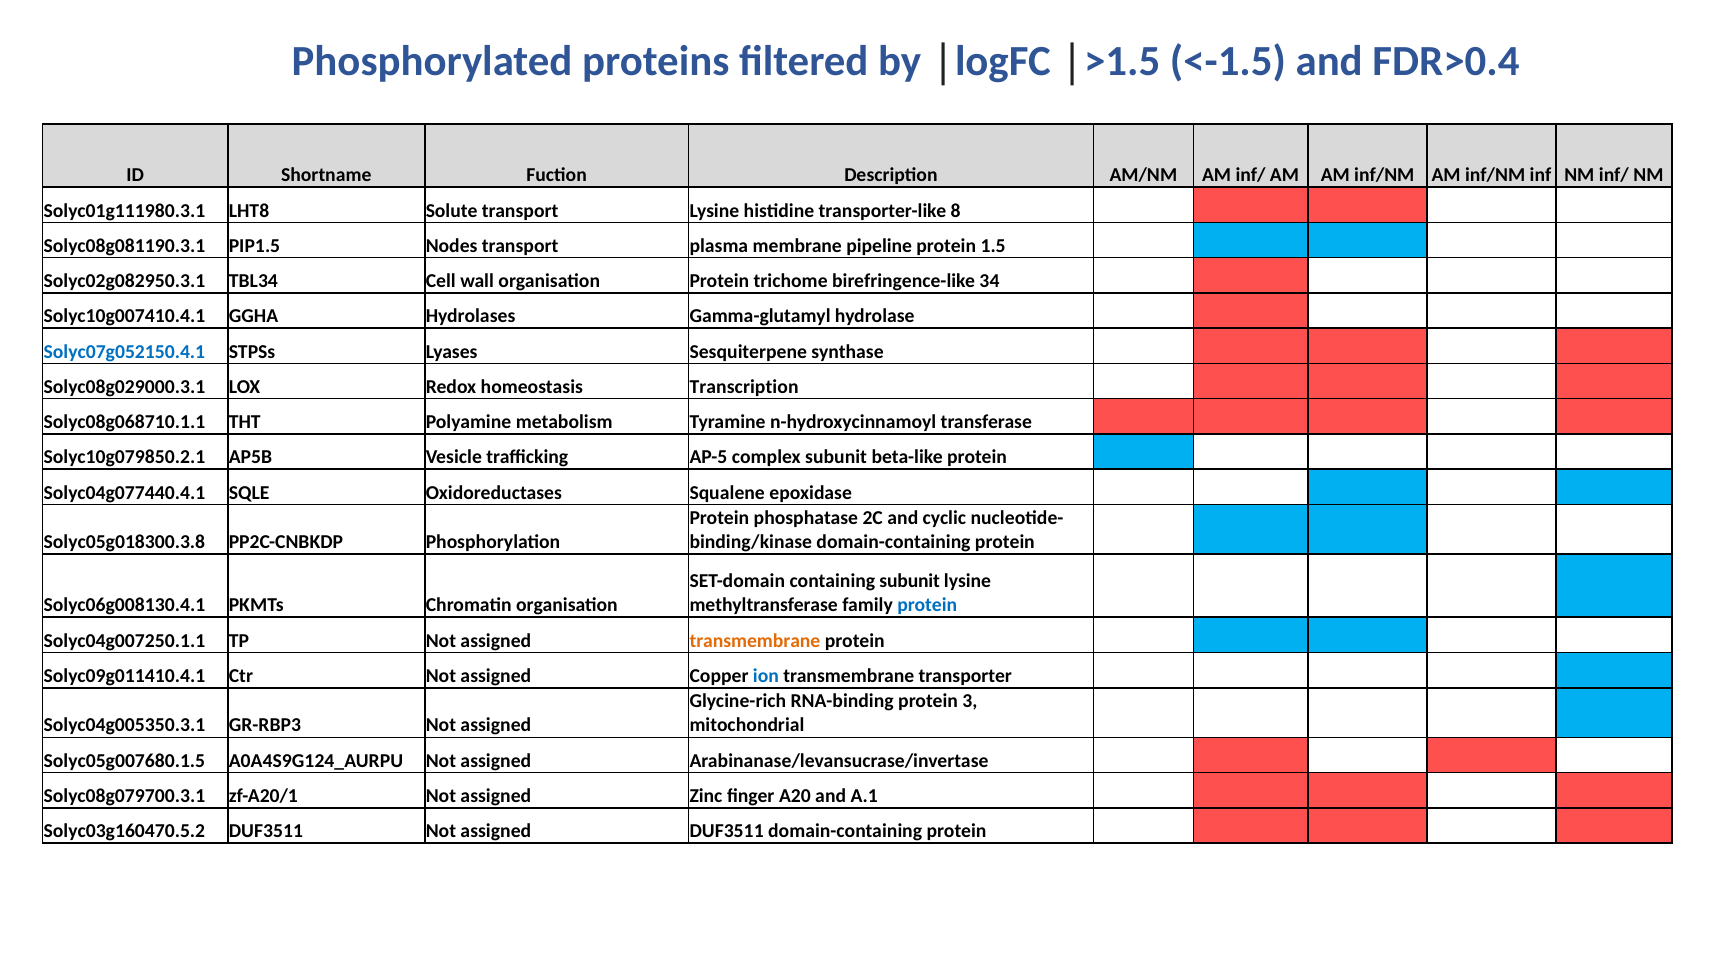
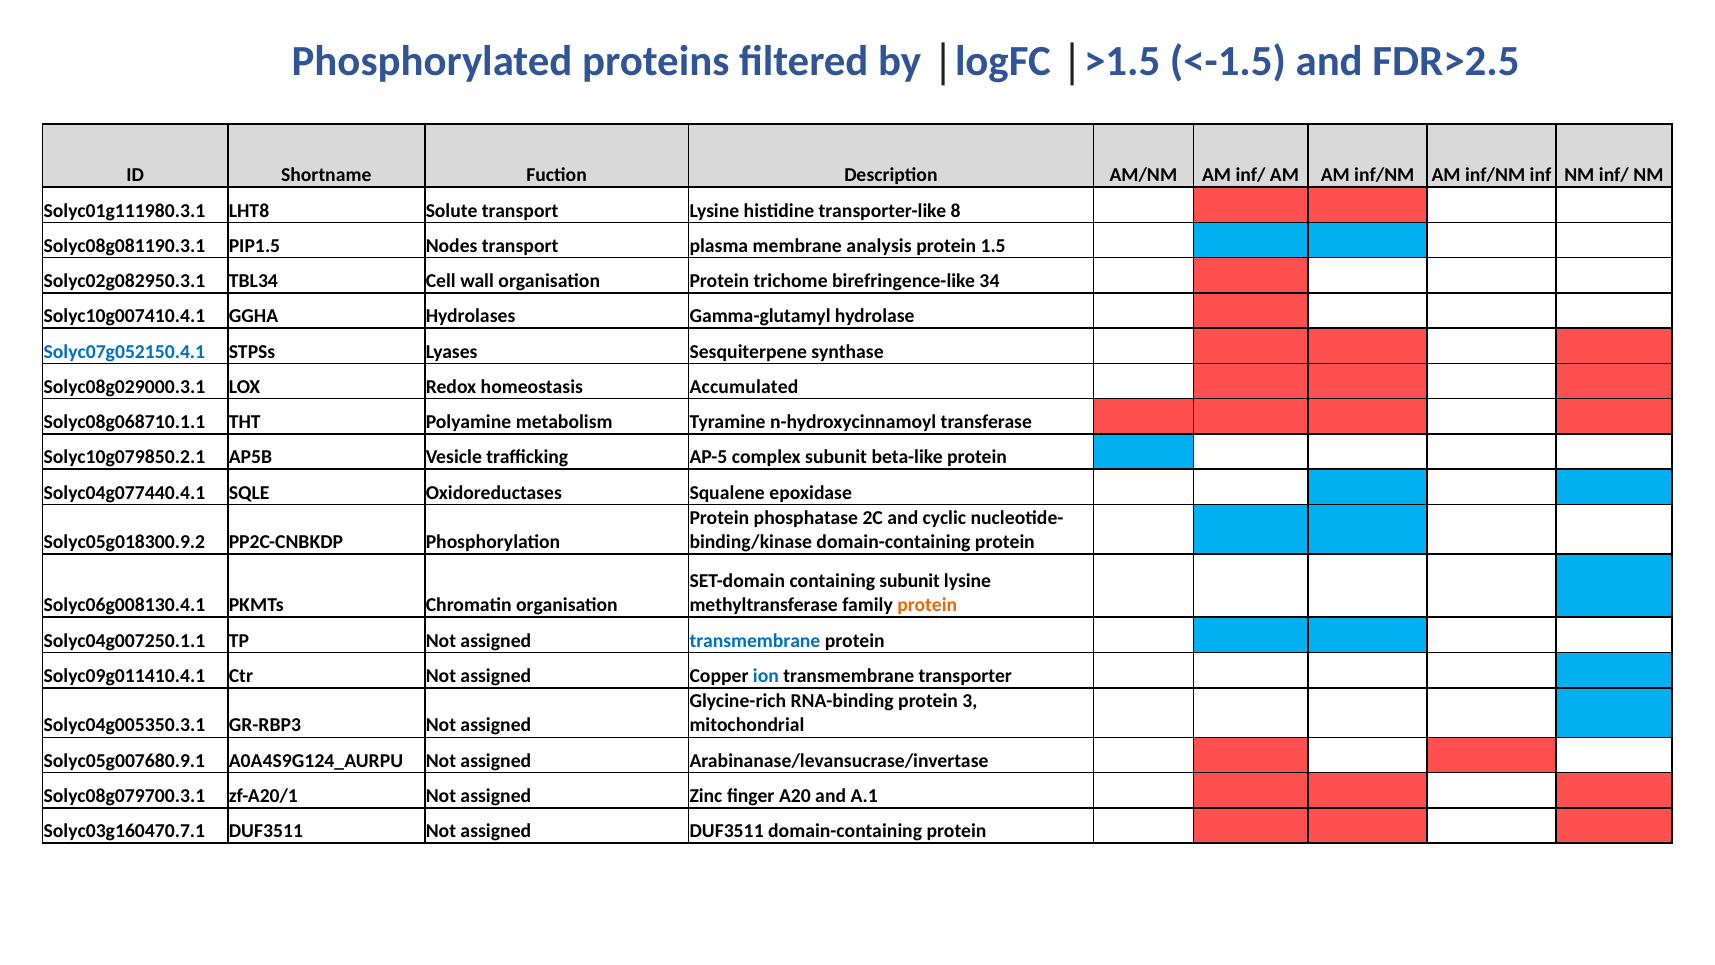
FDR>0.4: FDR>0.4 -> FDR>2.5
pipeline: pipeline -> analysis
Transcription: Transcription -> Accumulated
Solyc05g018300.3.8: Solyc05g018300.3.8 -> Solyc05g018300.9.2
protein at (927, 605) colour: blue -> orange
transmembrane at (755, 640) colour: orange -> blue
Solyc05g007680.1.5: Solyc05g007680.1.5 -> Solyc05g007680.9.1
Solyc03g160470.5.2: Solyc03g160470.5.2 -> Solyc03g160470.7.1
